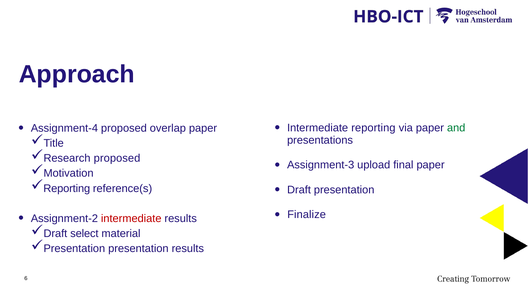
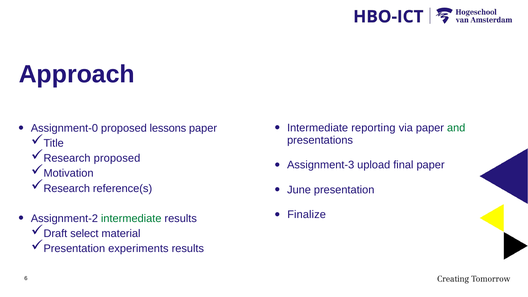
Assignment-4: Assignment-4 -> Assignment-0
overlap: overlap -> lessons
Reporting at (67, 188): Reporting -> Research
Draft at (299, 190): Draft -> June
intermediate at (131, 218) colour: red -> green
Presentation presentation: presentation -> experiments
